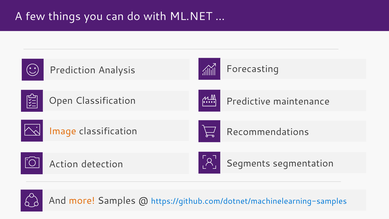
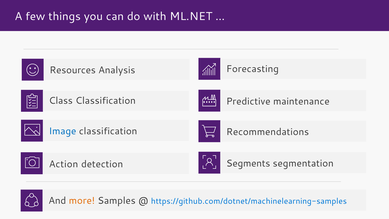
Prediction: Prediction -> Resources
Open: Open -> Class
Image colour: orange -> blue
